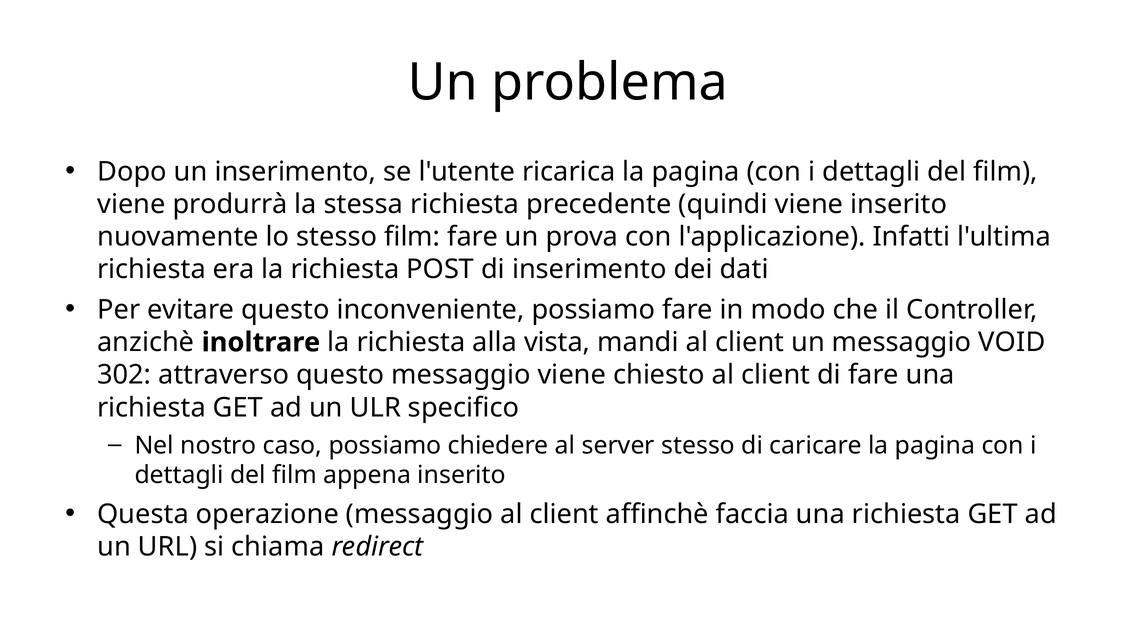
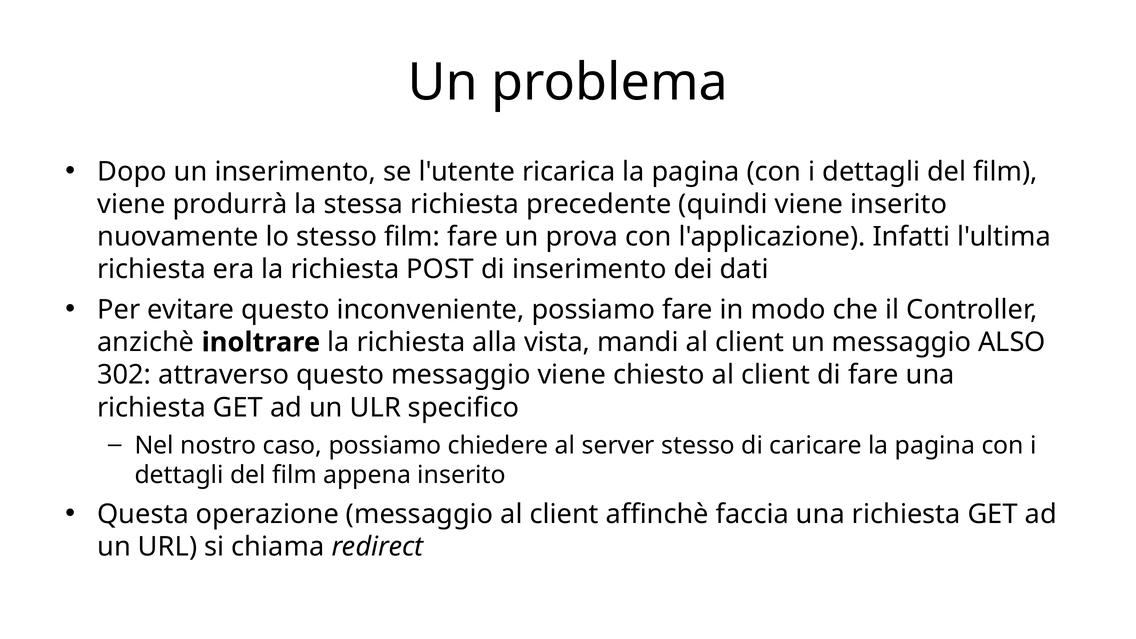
VOID: VOID -> ALSO
